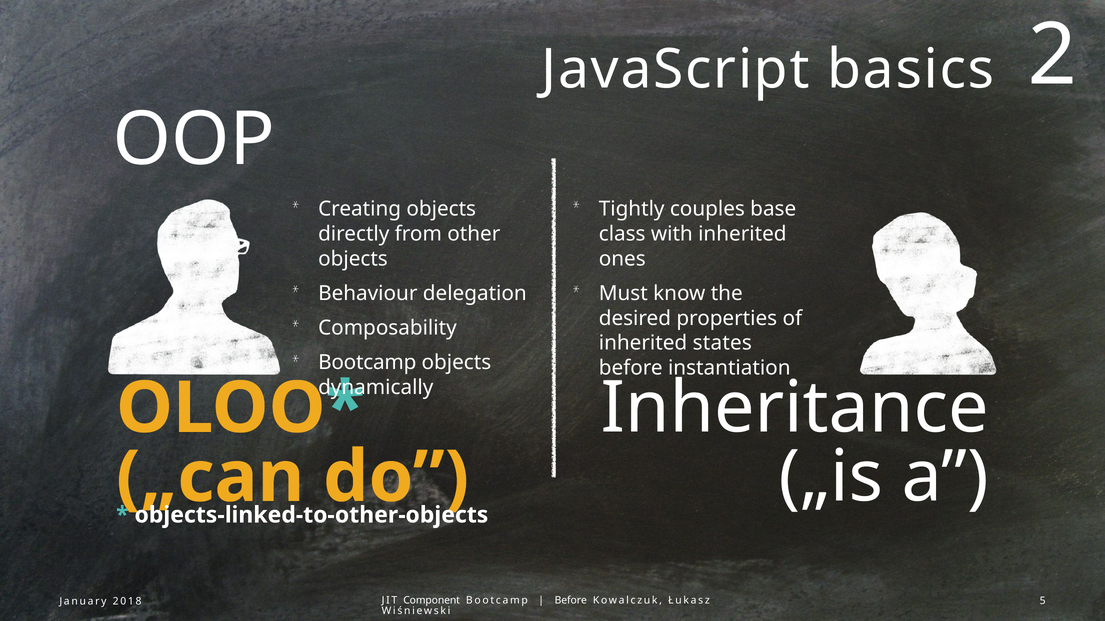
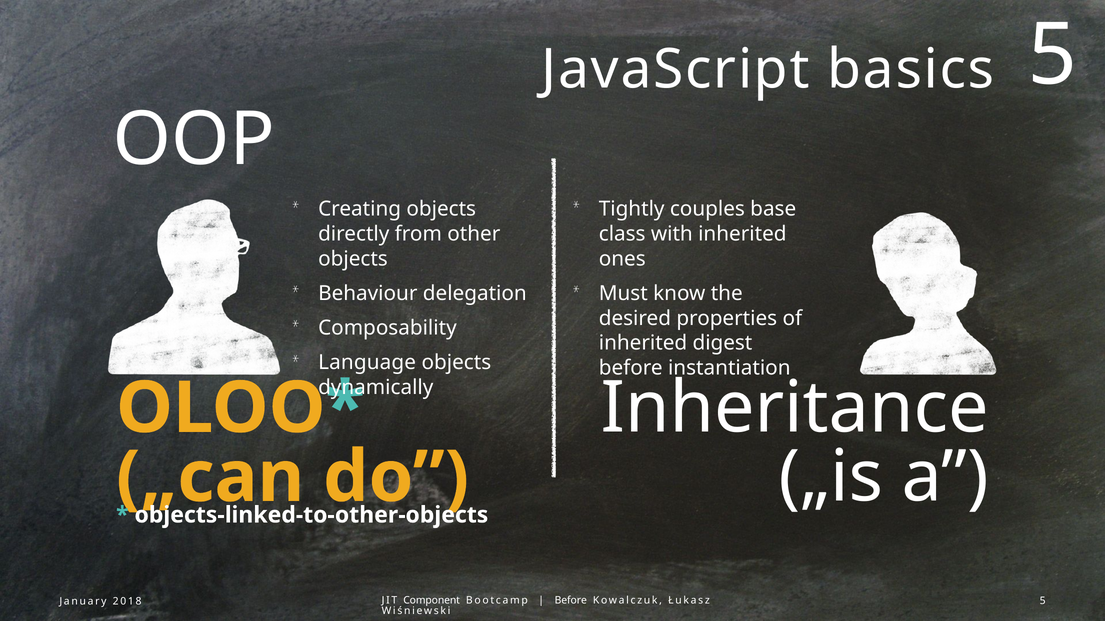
basics 2: 2 -> 5
states: states -> digest
Bootcamp at (367, 363): Bootcamp -> Language
